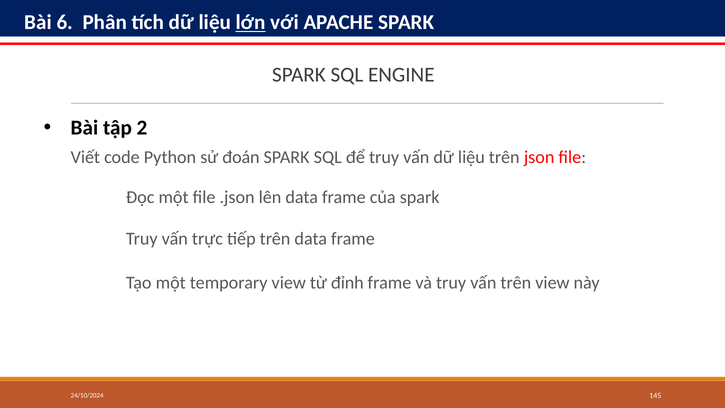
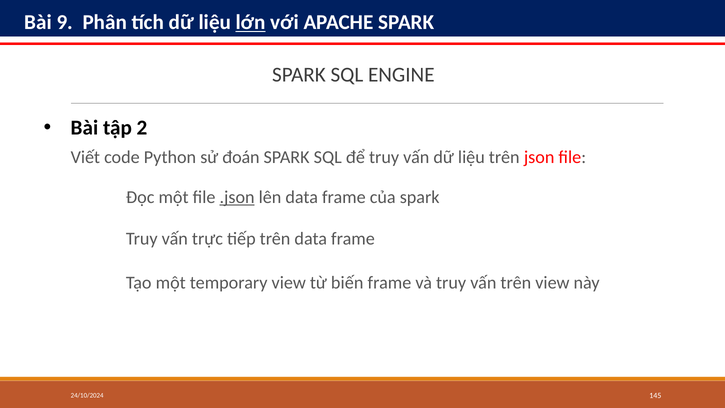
6: 6 -> 9
.json underline: none -> present
đỉnh: đỉnh -> biến
